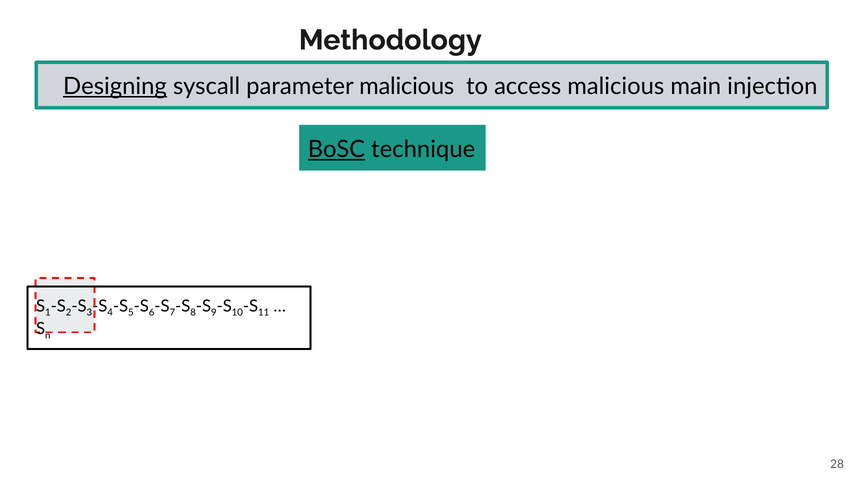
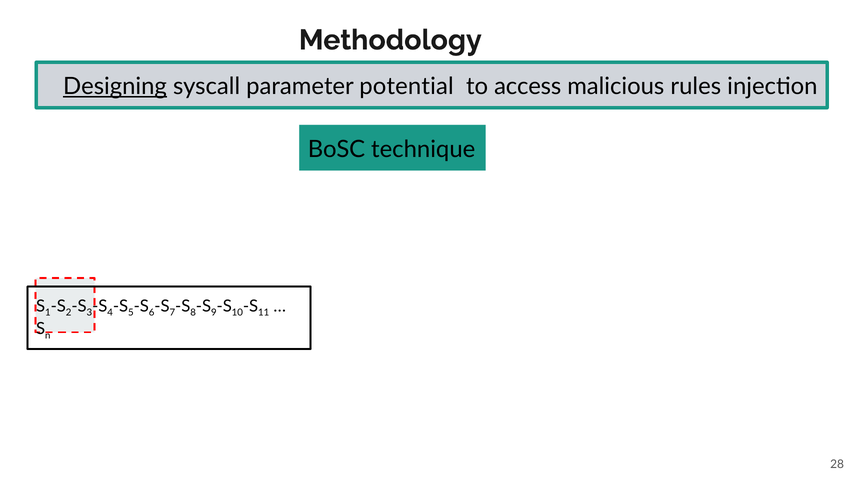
parameter malicious: malicious -> potential
main: main -> rules
BoSC underline: present -> none
